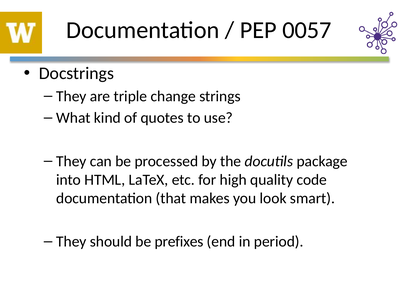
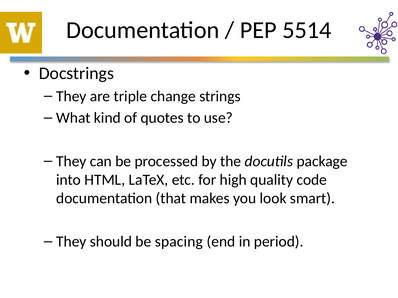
0057: 0057 -> 5514
prefixes: prefixes -> spacing
